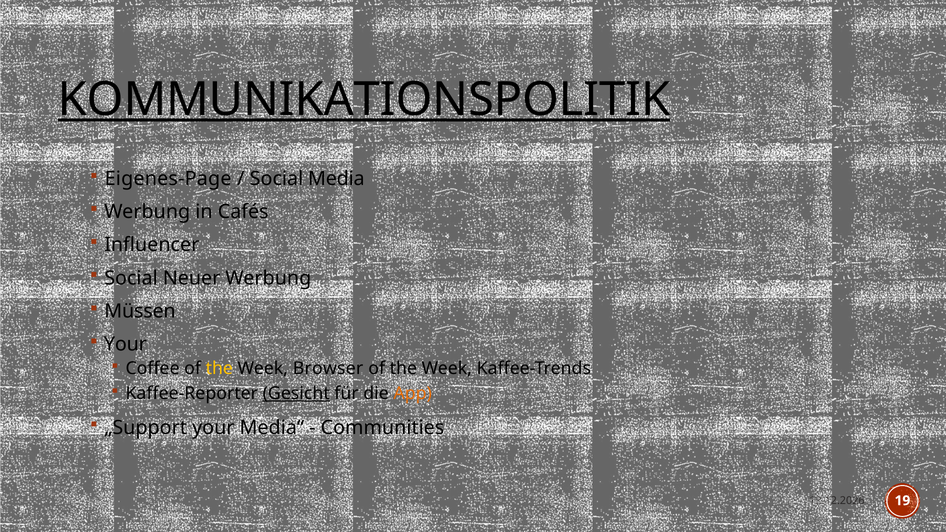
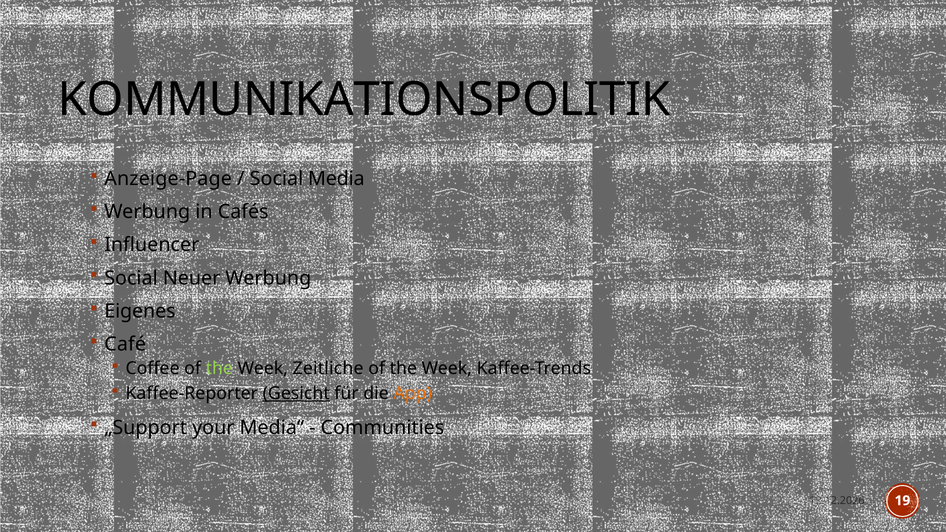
KOMMUNIKATIONSPOLITIK underline: present -> none
Eigenes-Page: Eigenes-Page -> Anzeige-Page
Müssen: Müssen -> Eigenes
Your at (125, 344): Your -> Café
the at (219, 369) colour: yellow -> light green
Browser: Browser -> Zeitliche
